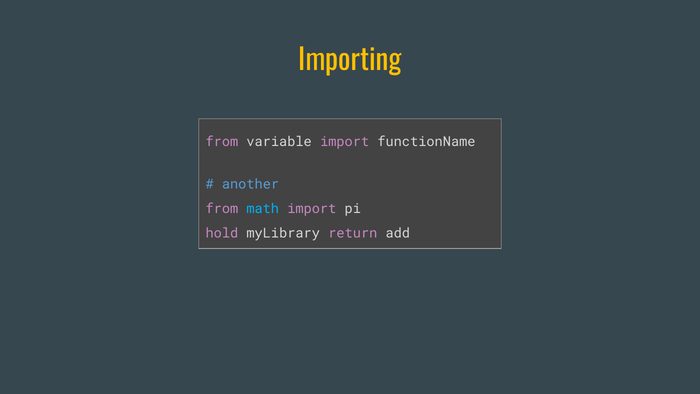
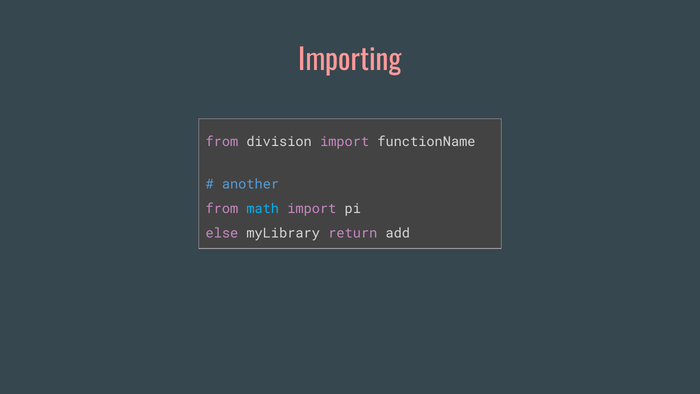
Importing colour: yellow -> pink
variable: variable -> division
hold: hold -> else
